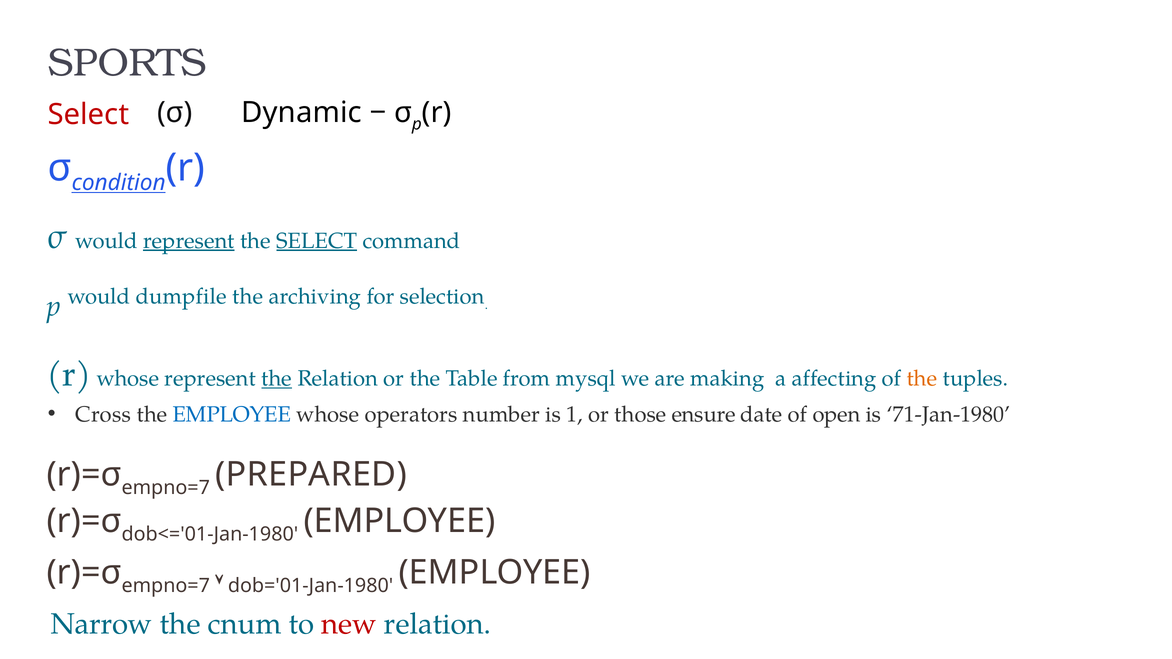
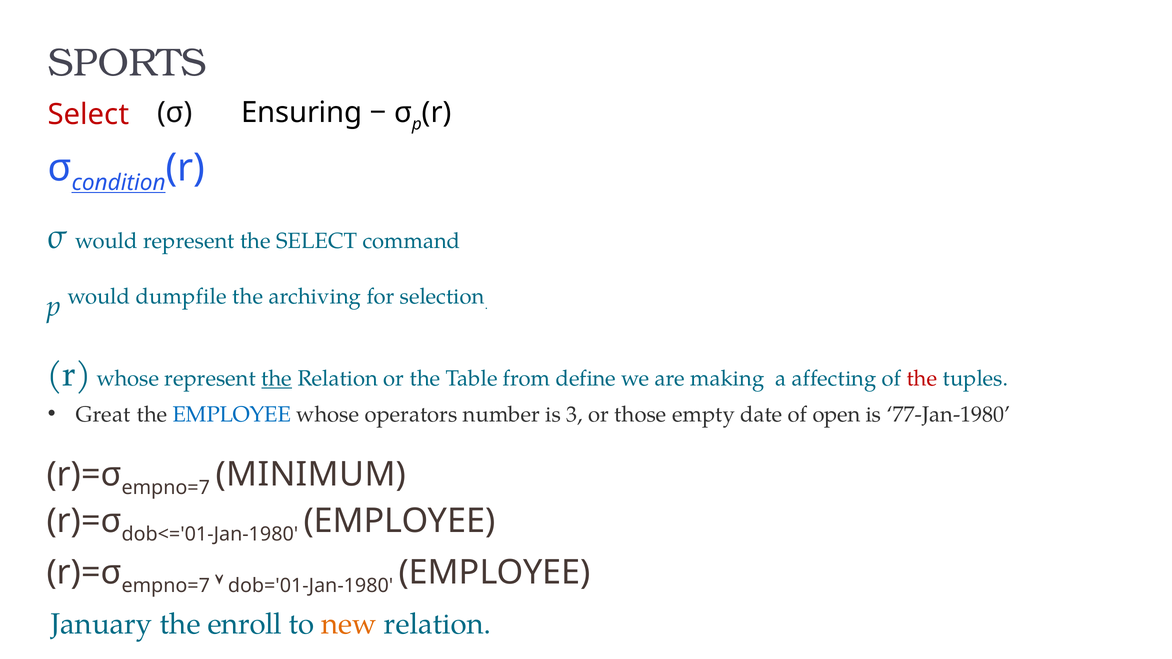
Dynamic: Dynamic -> Ensuring
represent at (189, 241) underline: present -> none
SELECT at (317, 241) underline: present -> none
mysql: mysql -> define
the at (922, 379) colour: orange -> red
Cross: Cross -> Great
1: 1 -> 3
ensure: ensure -> empty
71-Jan-1980: 71-Jan-1980 -> 77-Jan-1980
PREPARED: PREPARED -> MINIMUM
Narrow: Narrow -> January
cnum: cnum -> enroll
new colour: red -> orange
